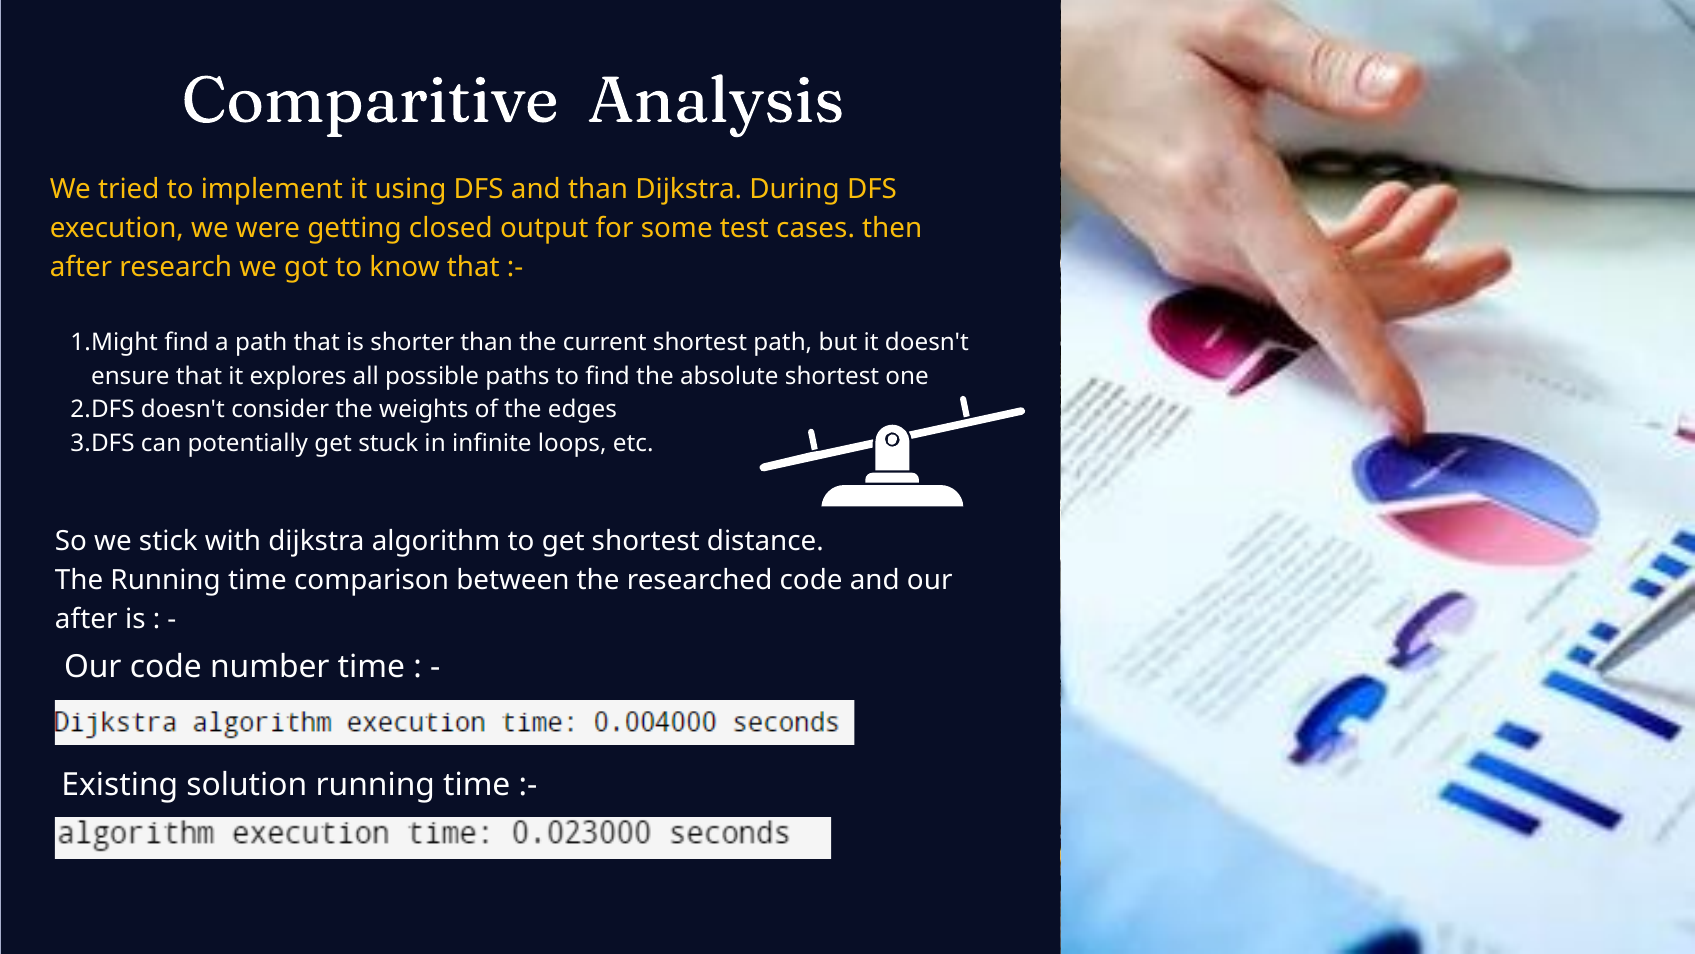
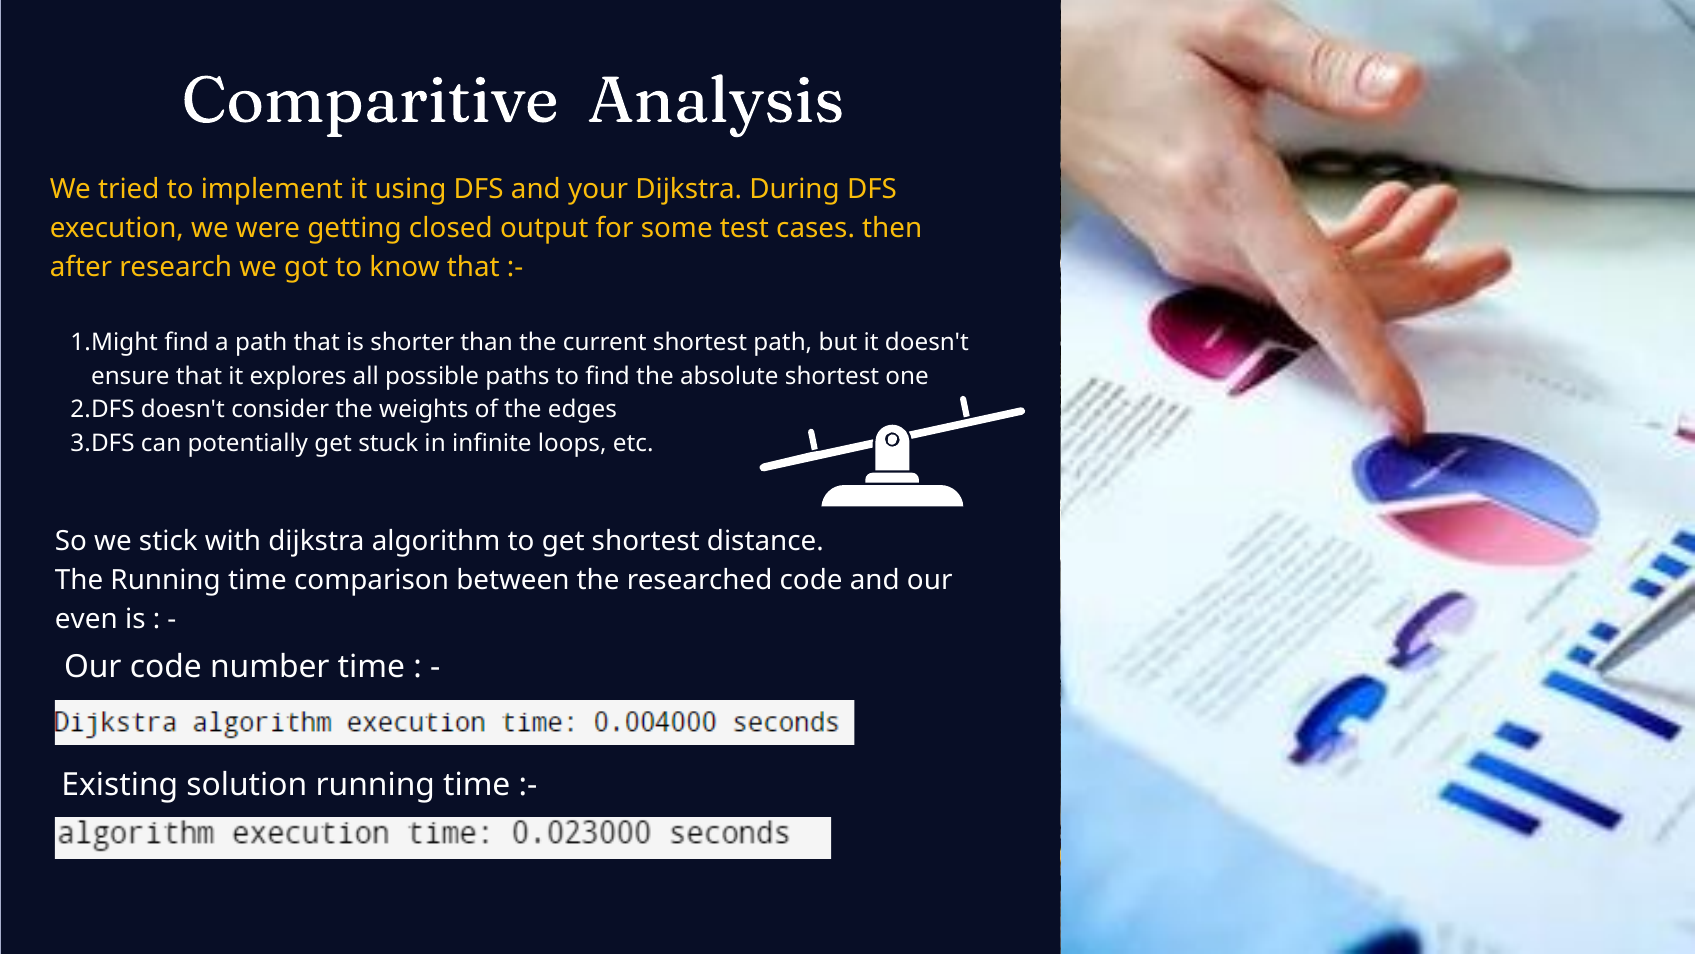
and than: than -> your
after at (86, 619): after -> even
